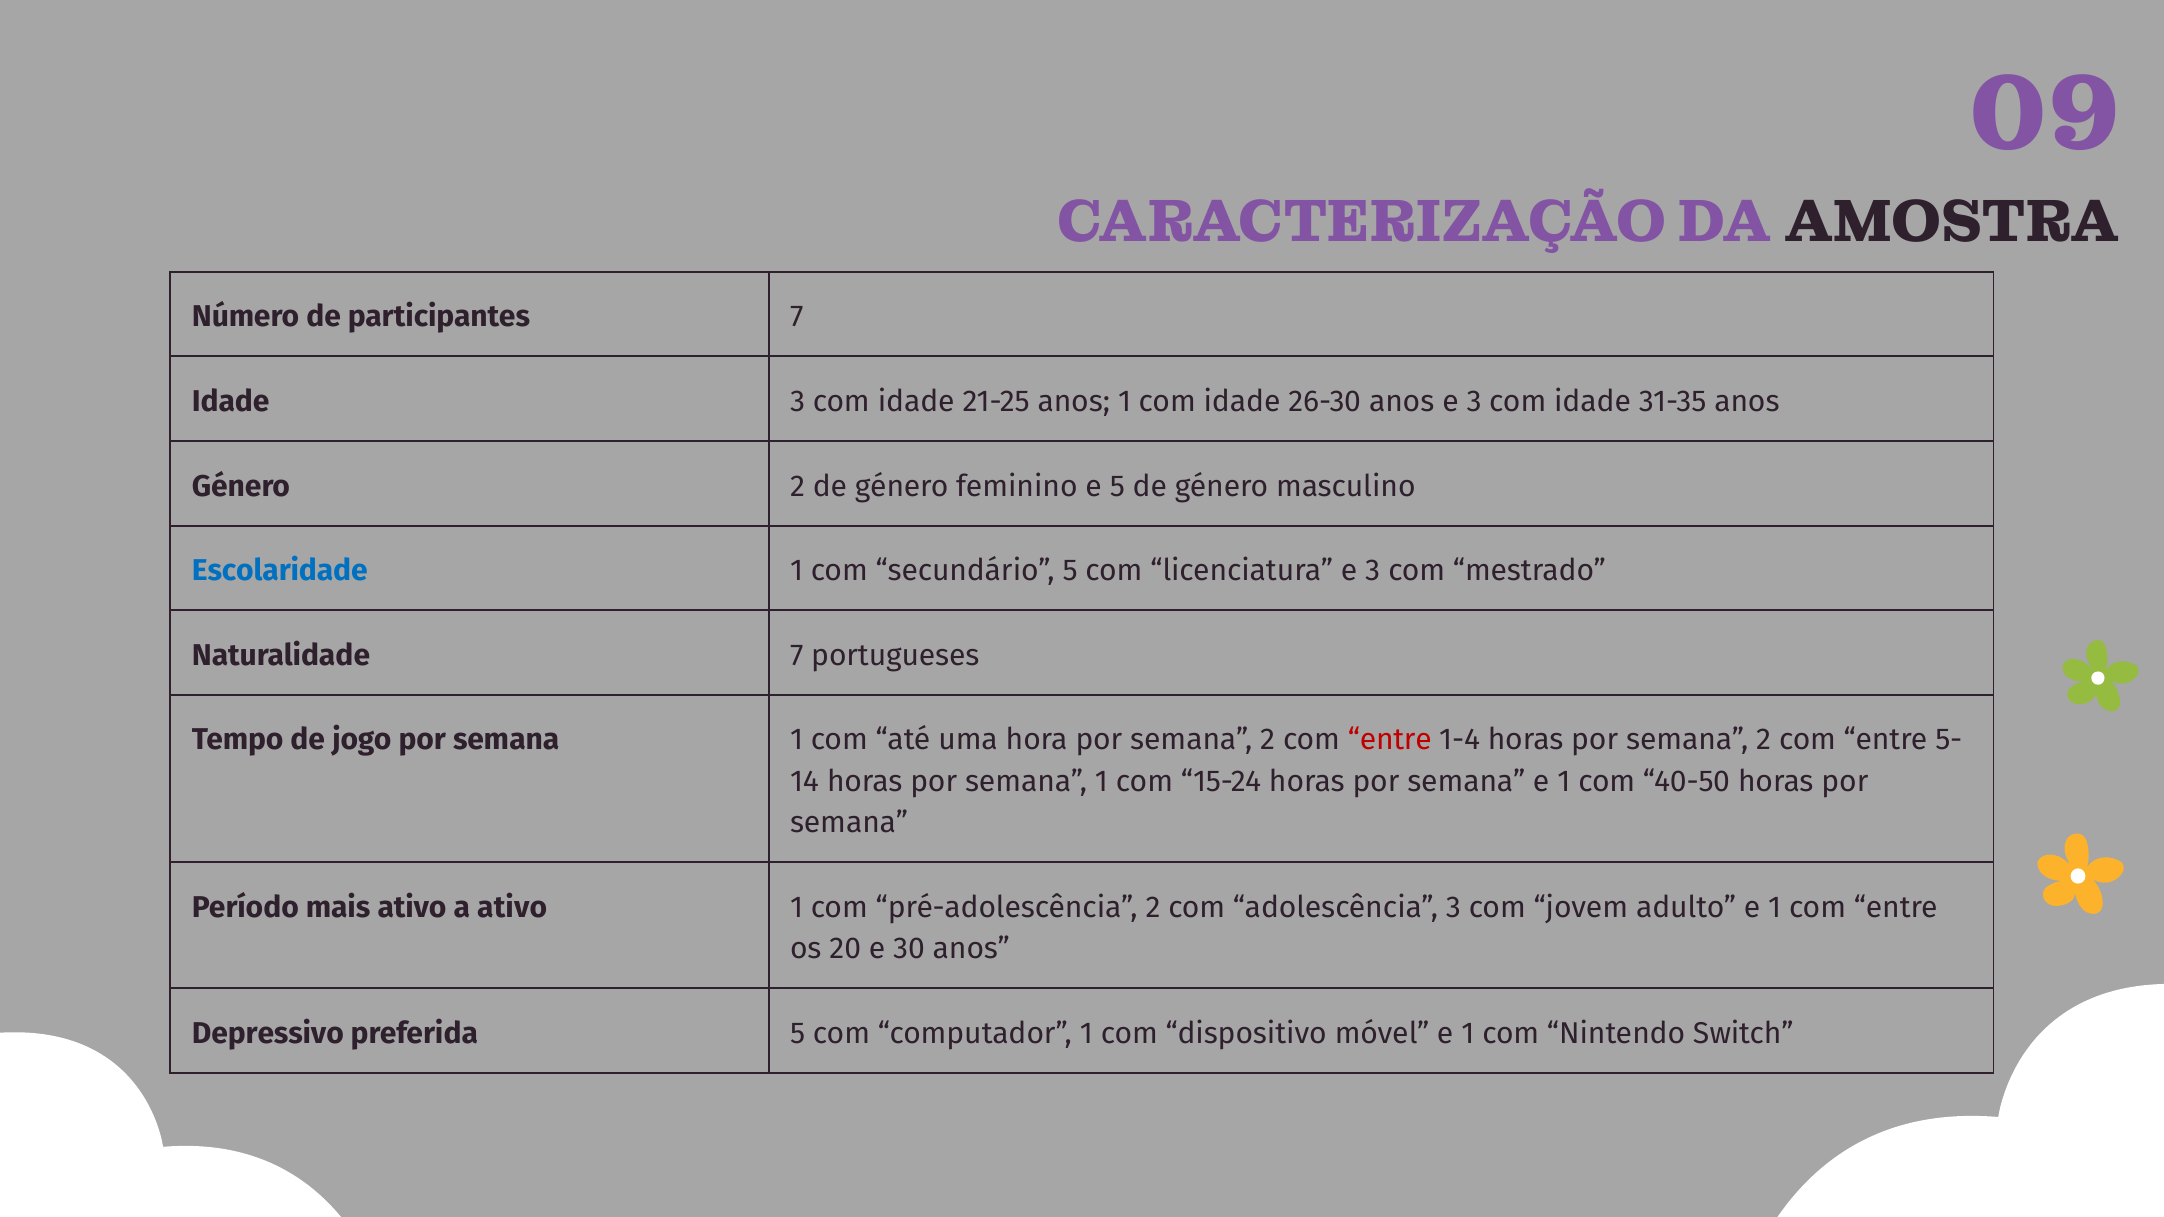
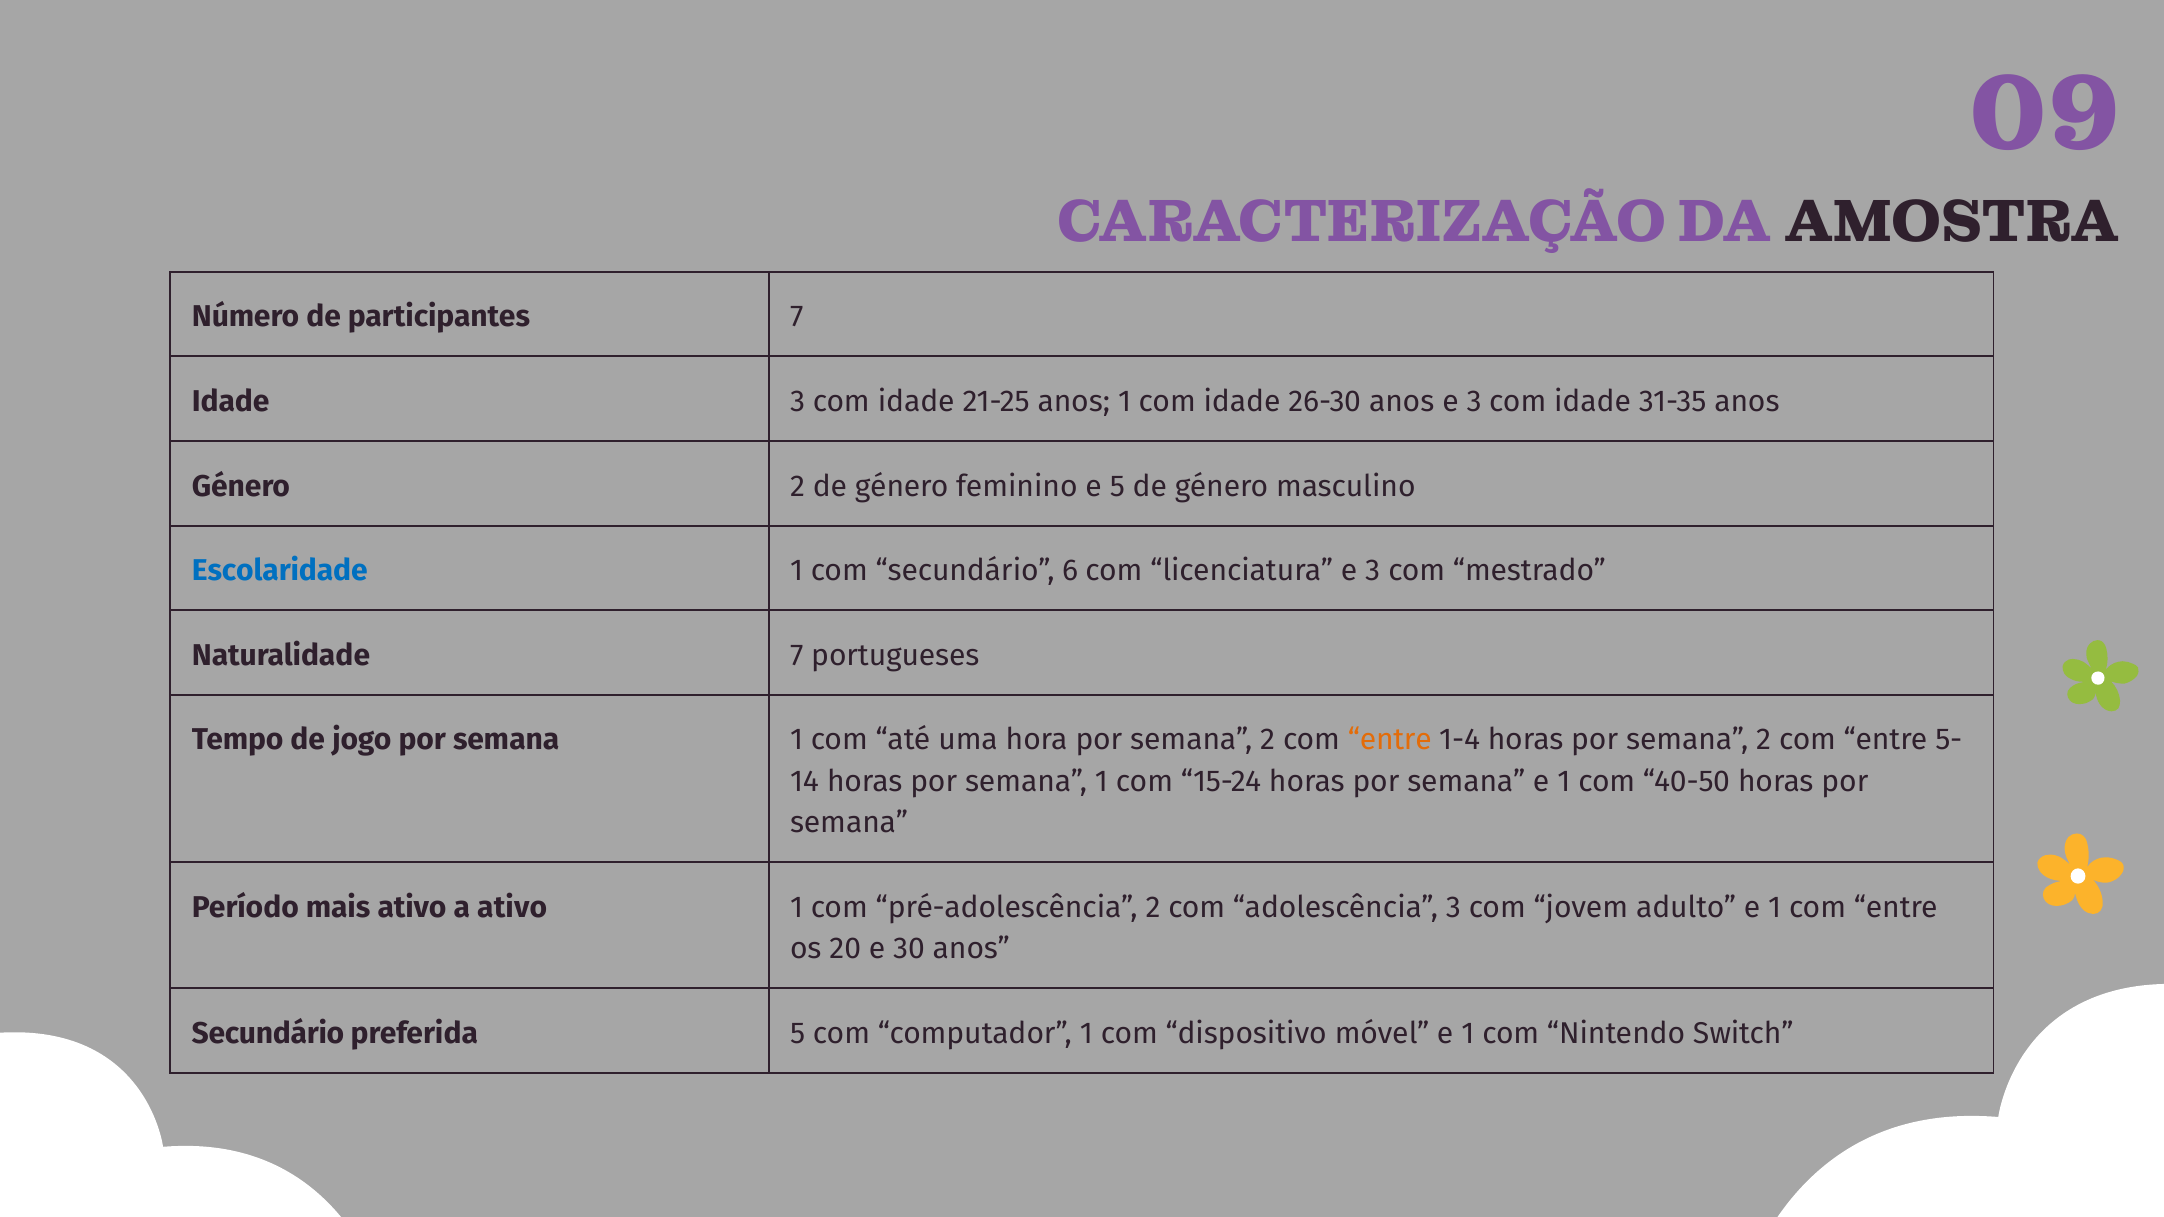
secundário 5: 5 -> 6
entre at (1390, 740) colour: red -> orange
Depressivo at (268, 1033): Depressivo -> Secundário
